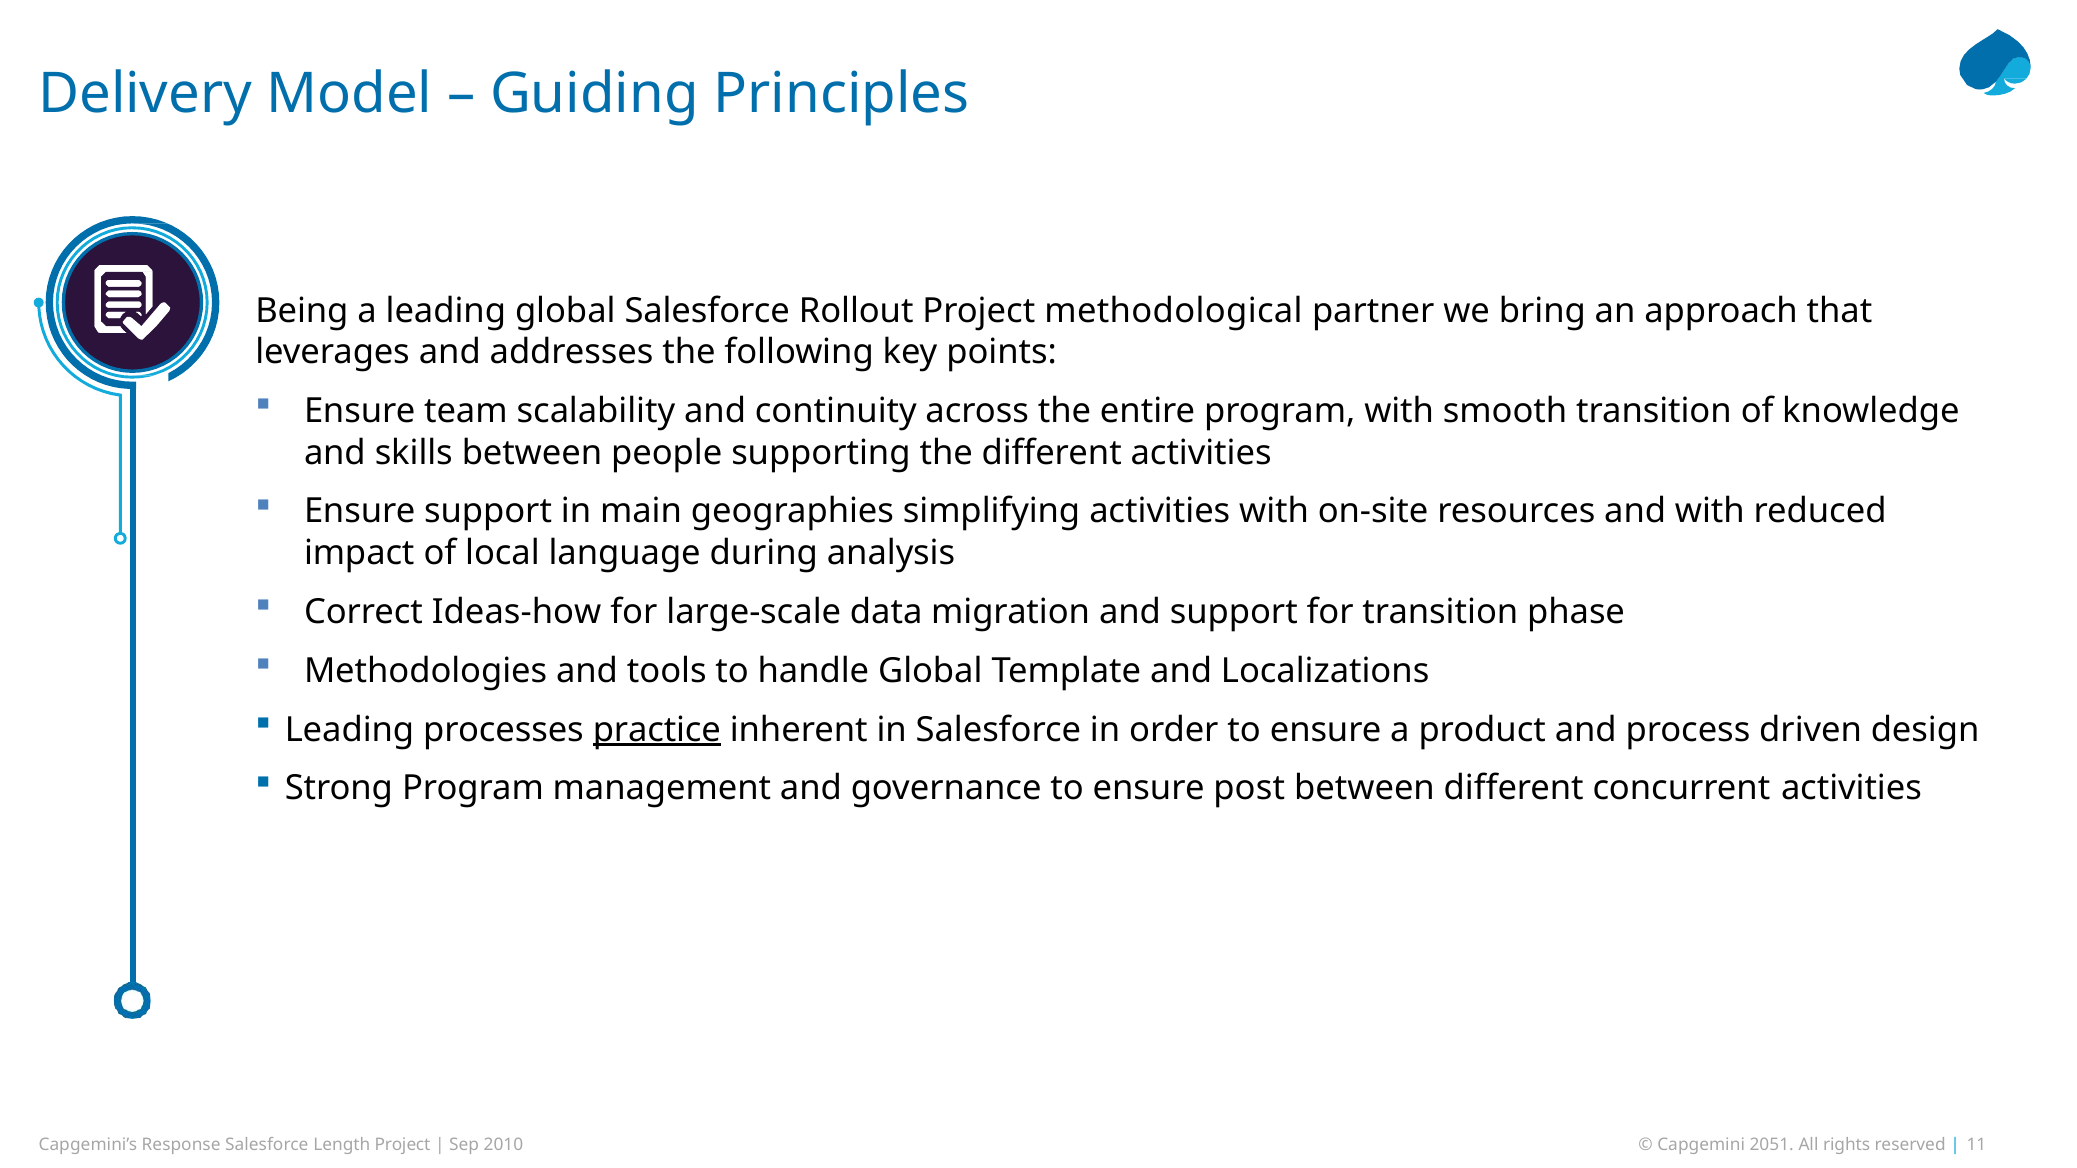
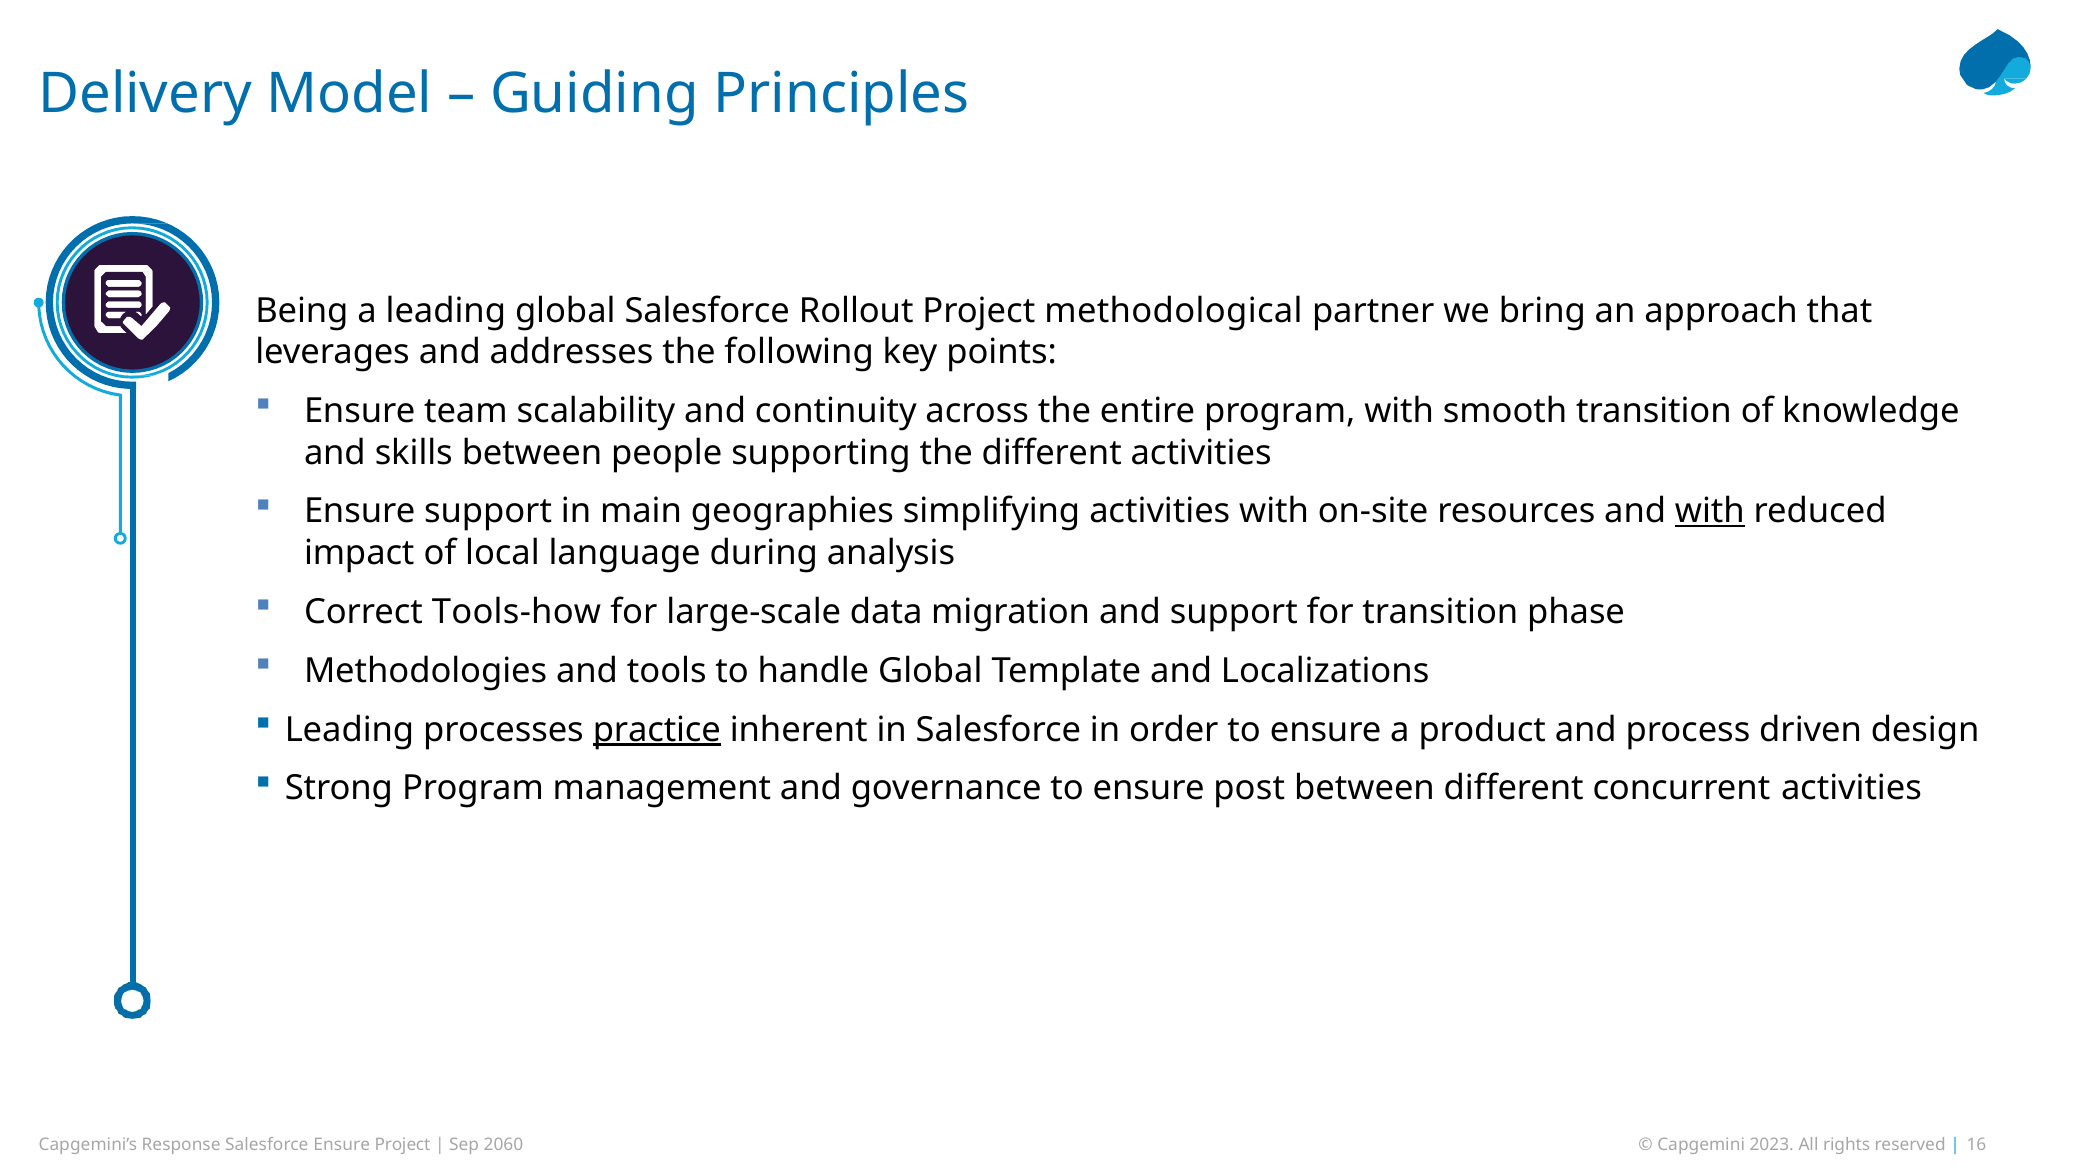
with at (1710, 512) underline: none -> present
Ideas-how: Ideas-how -> Tools-how
Salesforce Length: Length -> Ensure
2010: 2010 -> 2060
2051: 2051 -> 2023
11: 11 -> 16
